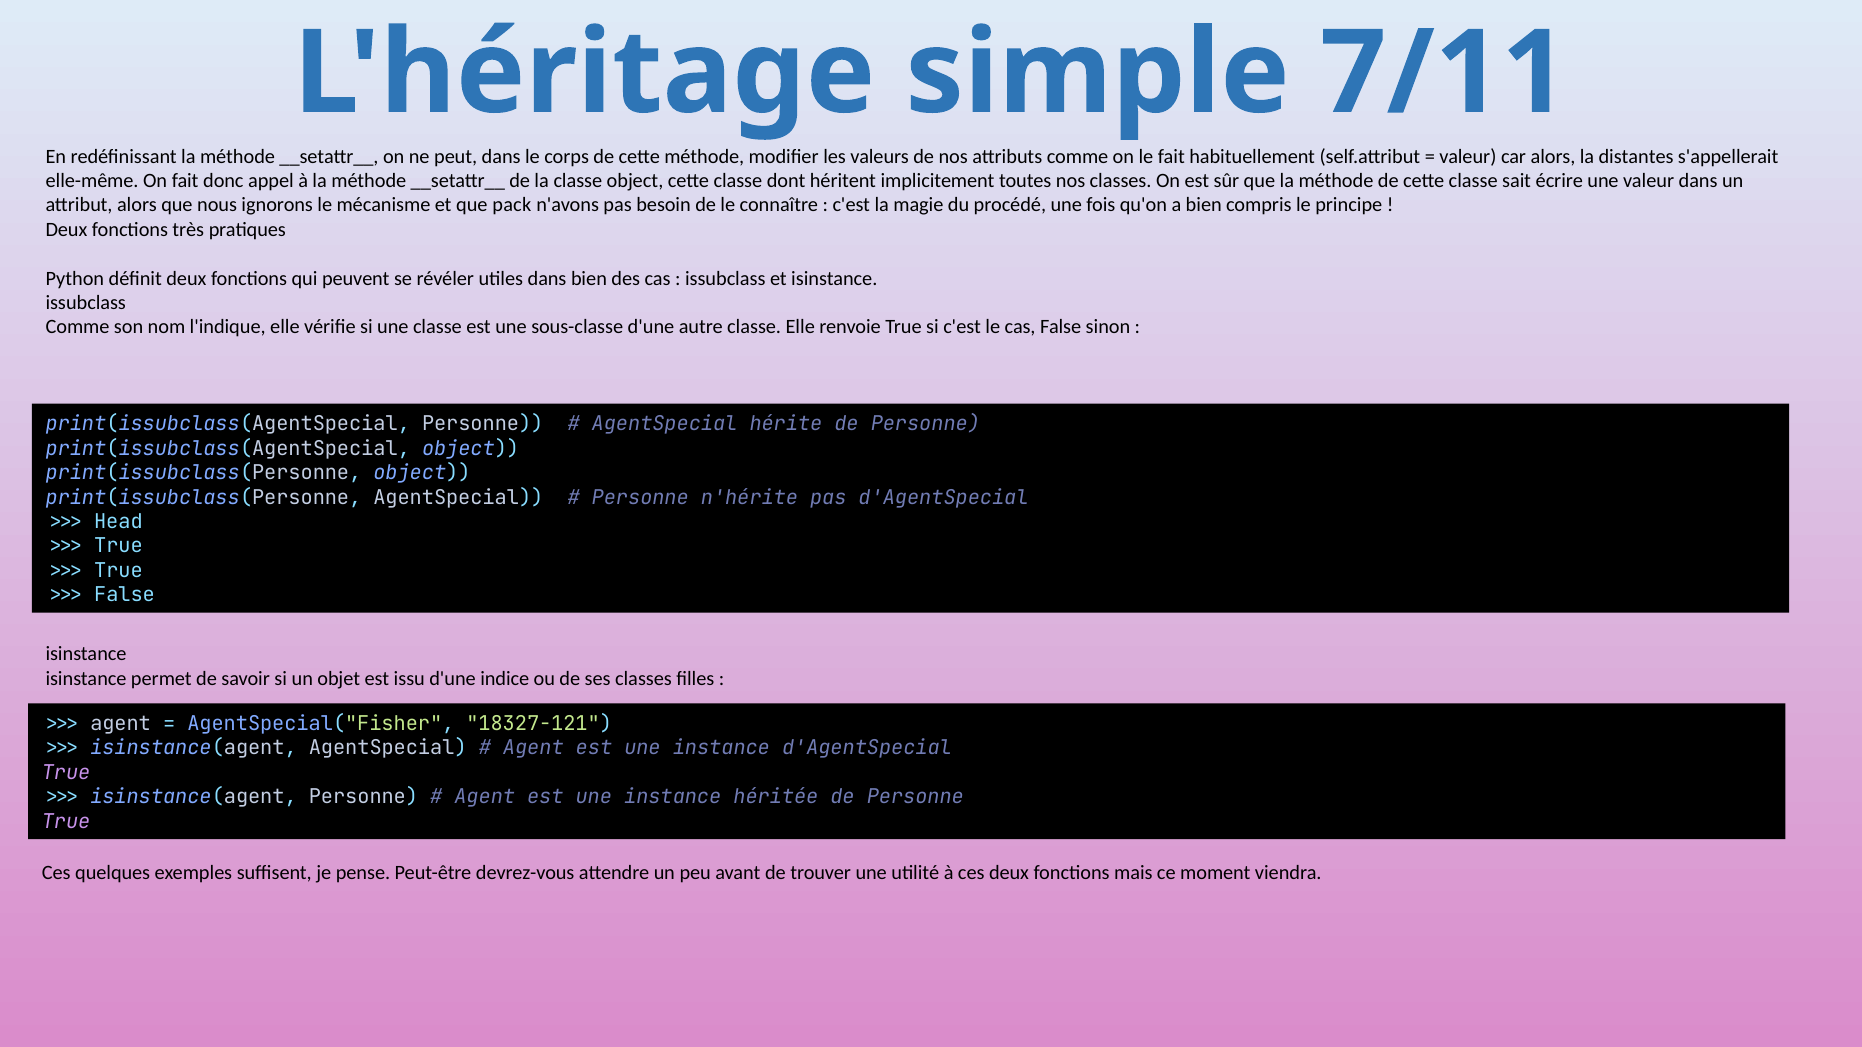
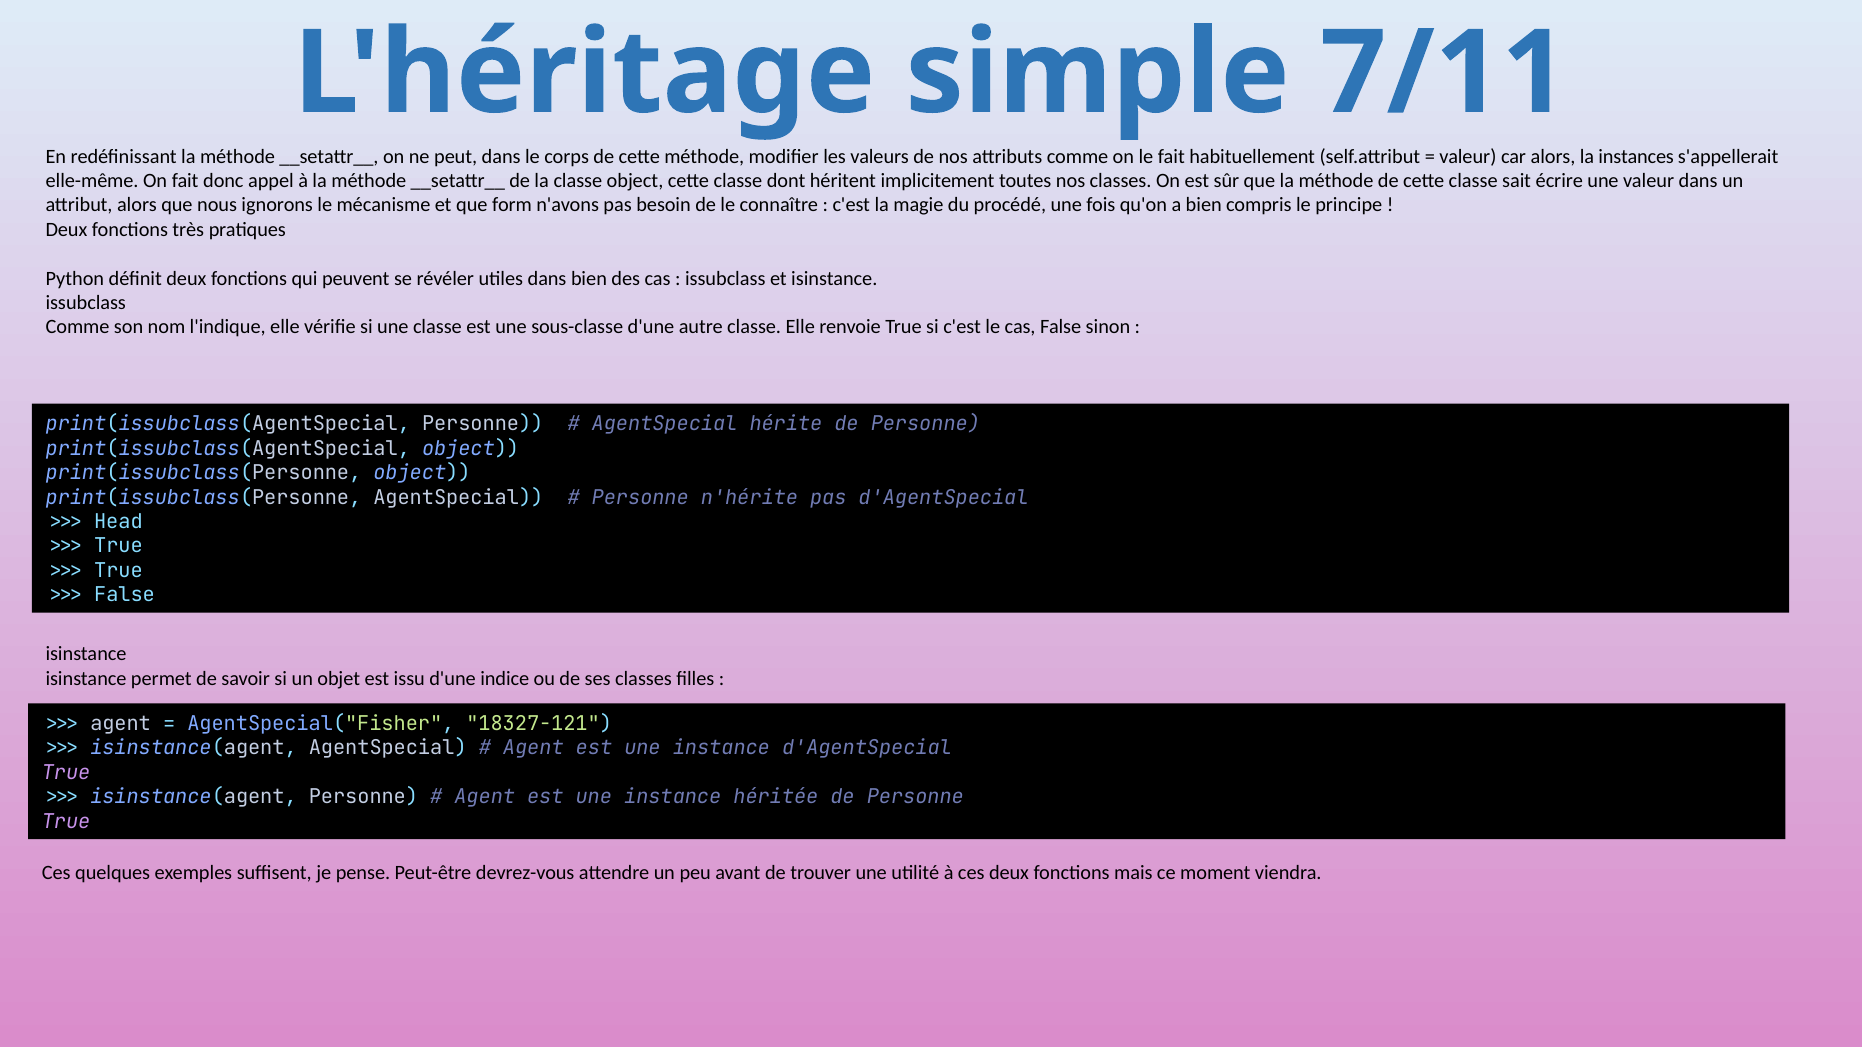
distantes: distantes -> instances
pack: pack -> form
